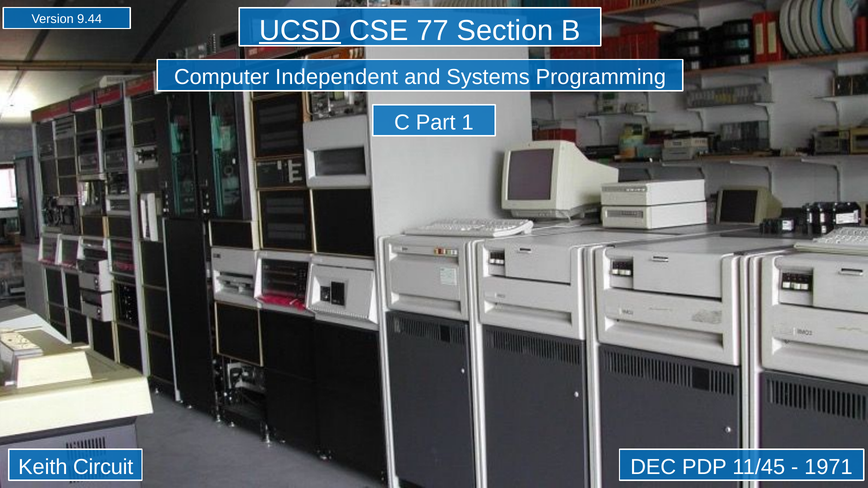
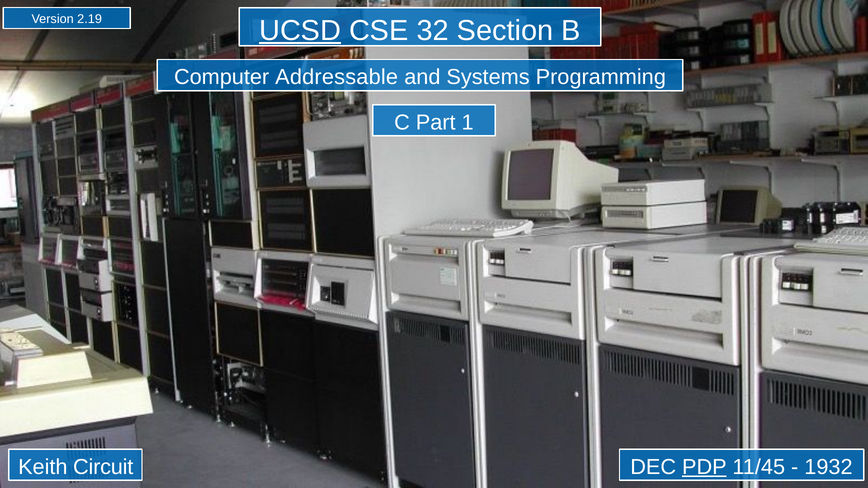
9.44: 9.44 -> 2.19
77: 77 -> 32
Independent: Independent -> Addressable
PDP underline: none -> present
1971: 1971 -> 1932
